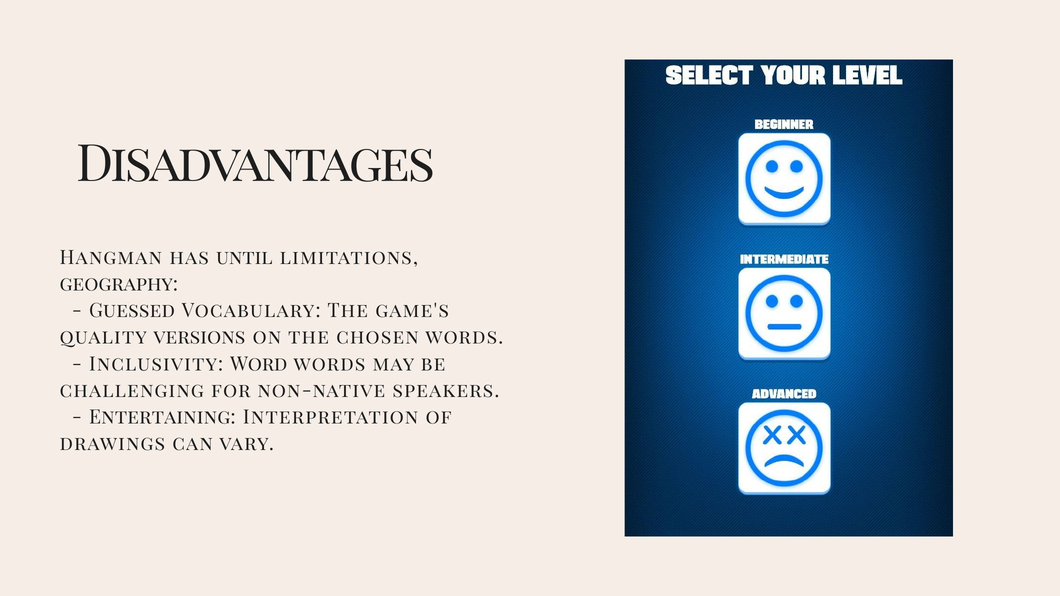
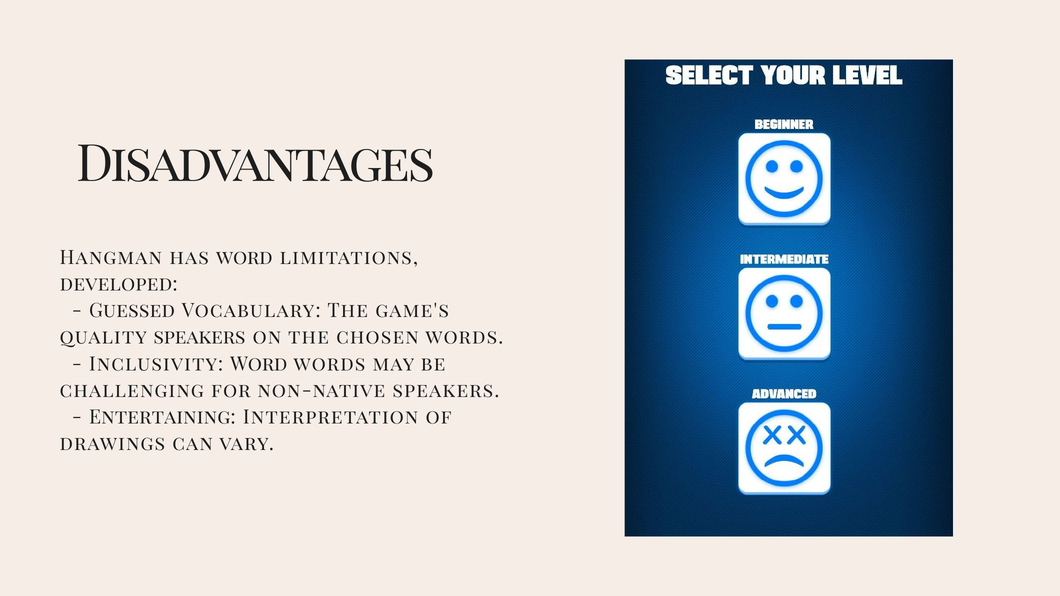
has until: until -> word
geography: geography -> developed
quality versions: versions -> speakers
